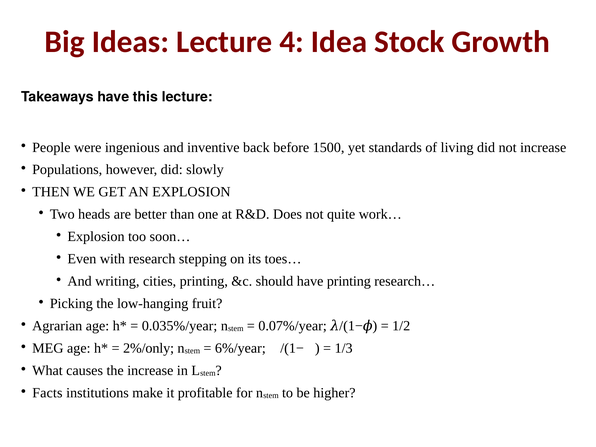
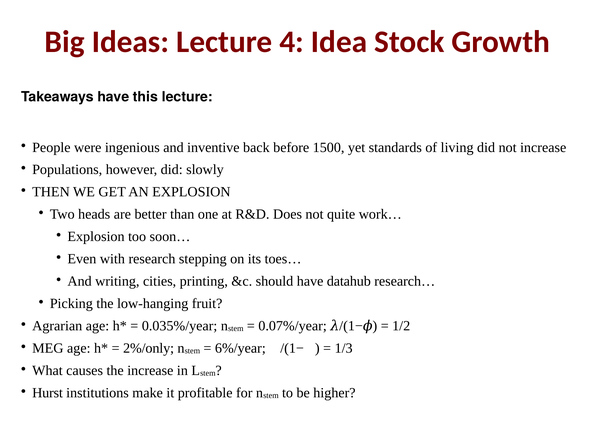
have printing: printing -> datahub
Facts: Facts -> Hurst
